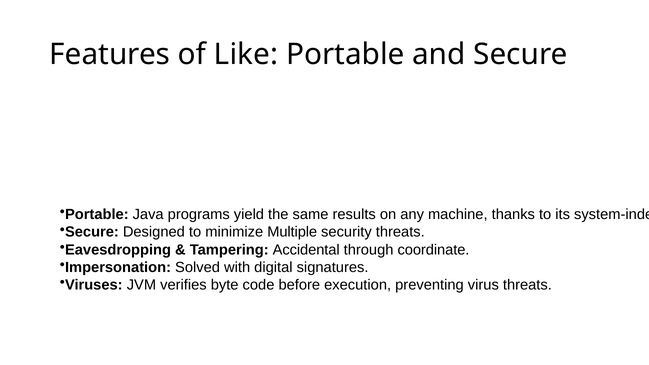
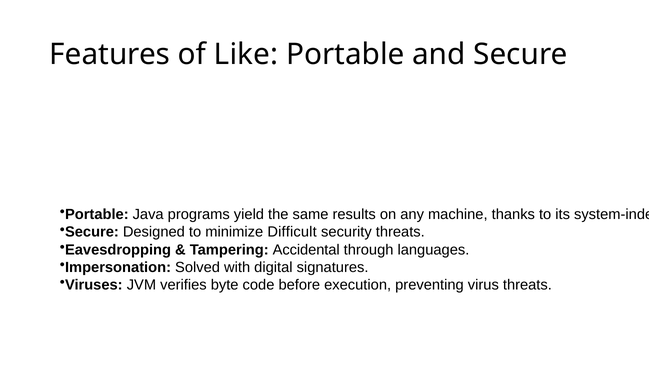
Multiple: Multiple -> Difficult
coordinate: coordinate -> languages
